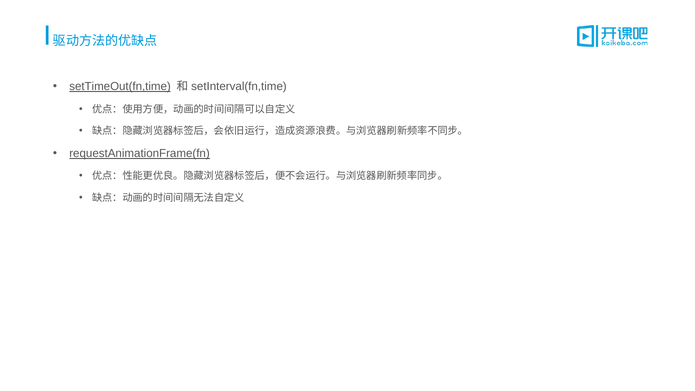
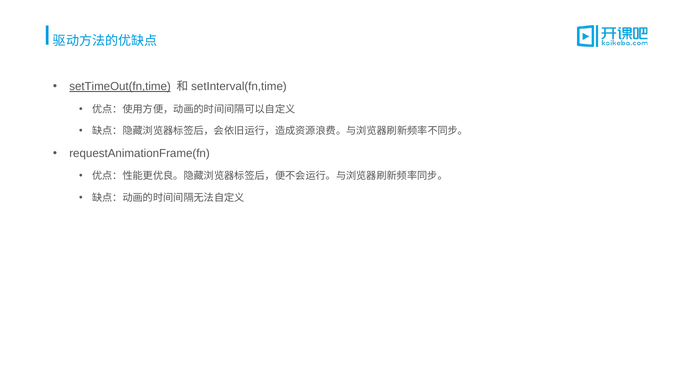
requestAnimationFrame(fn underline: present -> none
